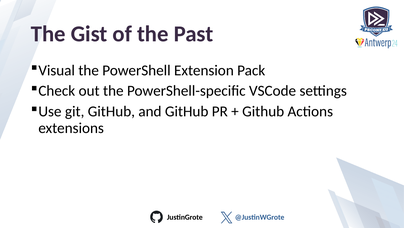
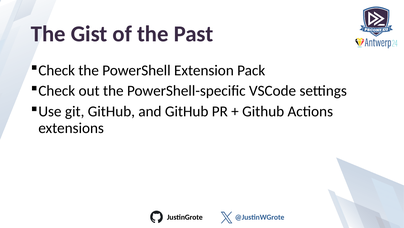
Visual at (57, 70): Visual -> Check
